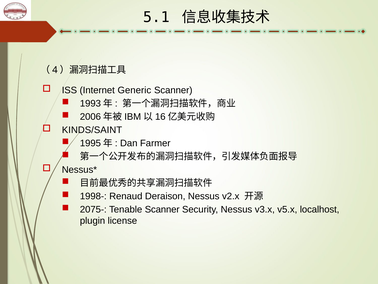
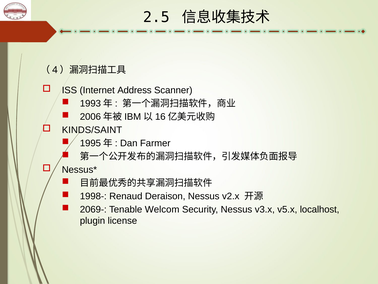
5.1: 5.1 -> 2.5
Generic: Generic -> Address
2075-: 2075- -> 2069-
Tenable Scanner: Scanner -> Welcom
